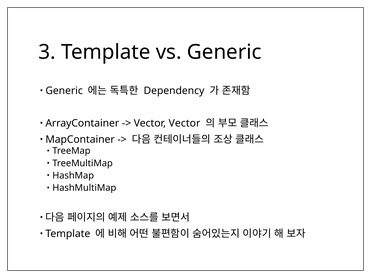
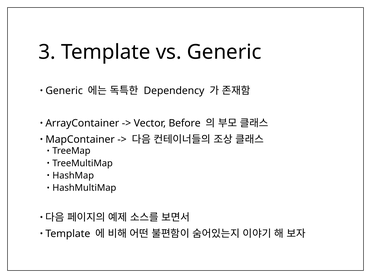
Vector Vector: Vector -> Before
